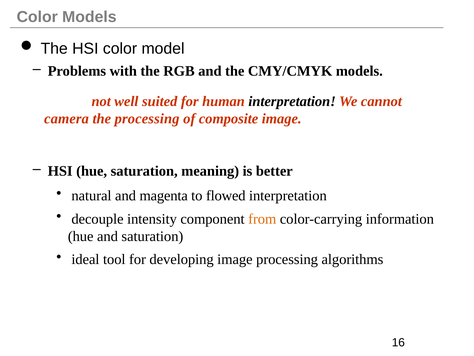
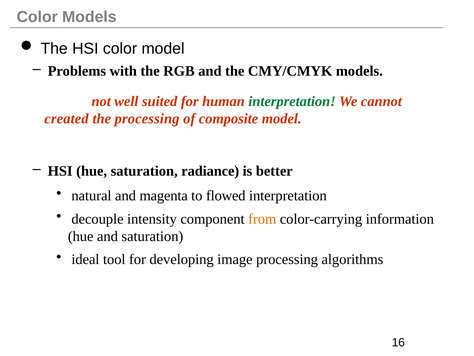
interpretation at (292, 101) colour: black -> green
camera: camera -> created
composite image: image -> model
meaning: meaning -> radiance
